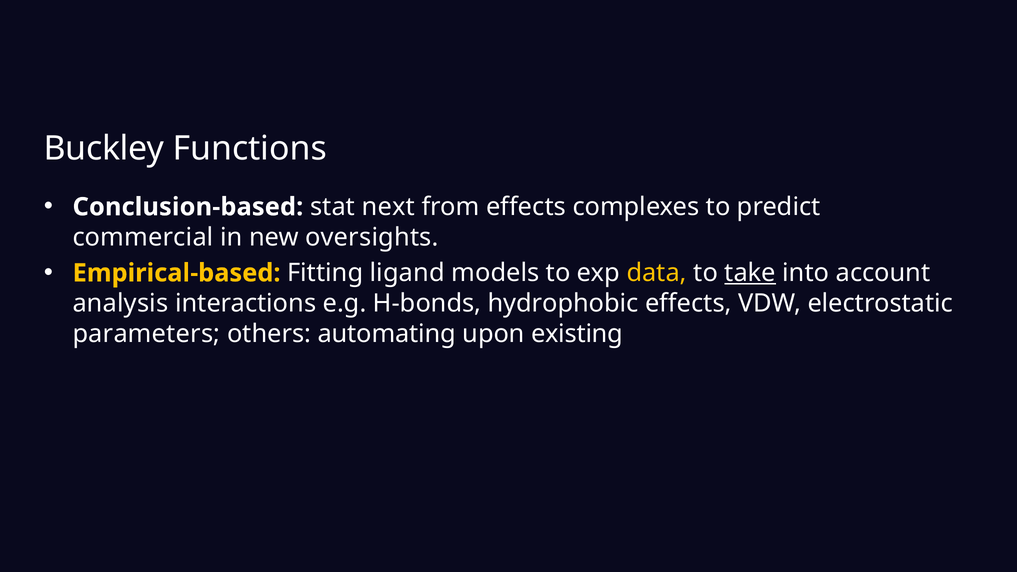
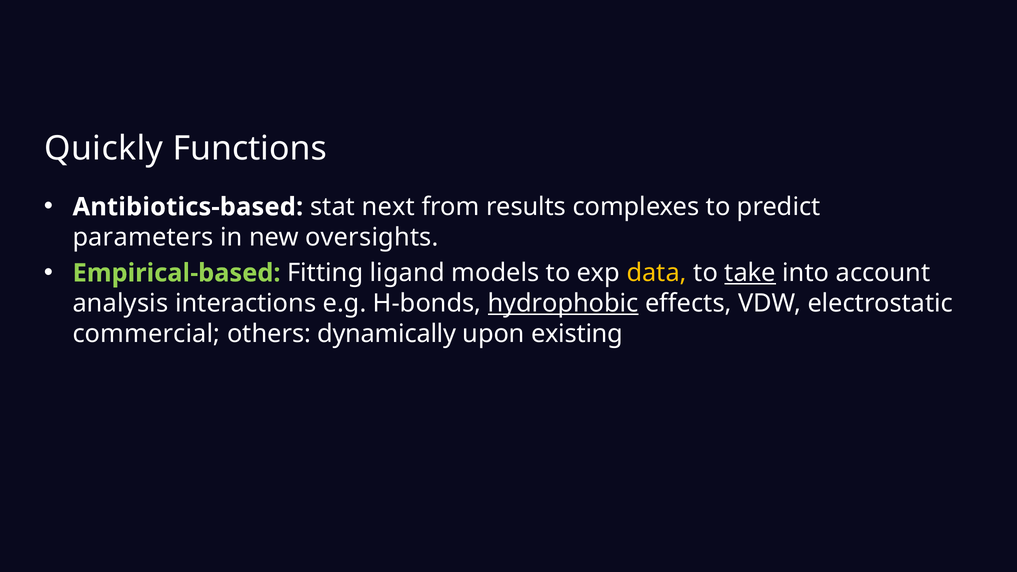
Buckley: Buckley -> Quickly
Conclusion-based: Conclusion-based -> Antibiotics-based
from effects: effects -> results
commercial: commercial -> parameters
Empirical-based colour: yellow -> light green
hydrophobic underline: none -> present
parameters: parameters -> commercial
automating: automating -> dynamically
